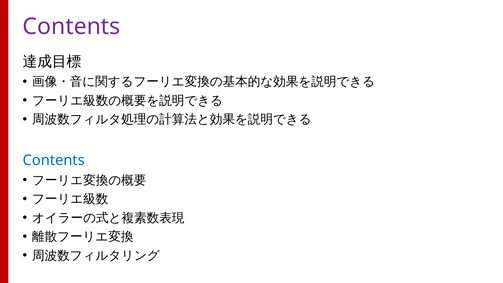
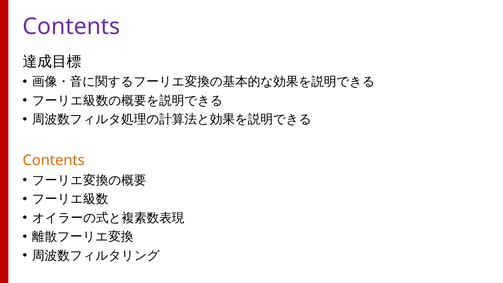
Contents at (54, 160) colour: blue -> orange
